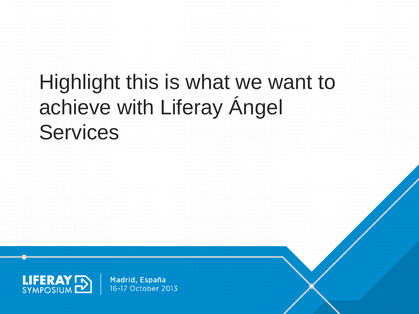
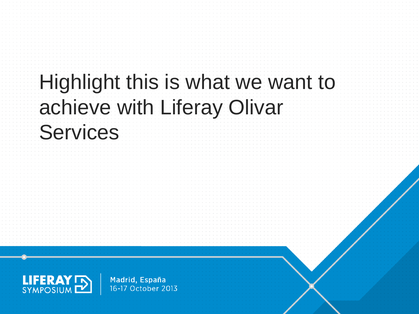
Ángel: Ángel -> Olivar
